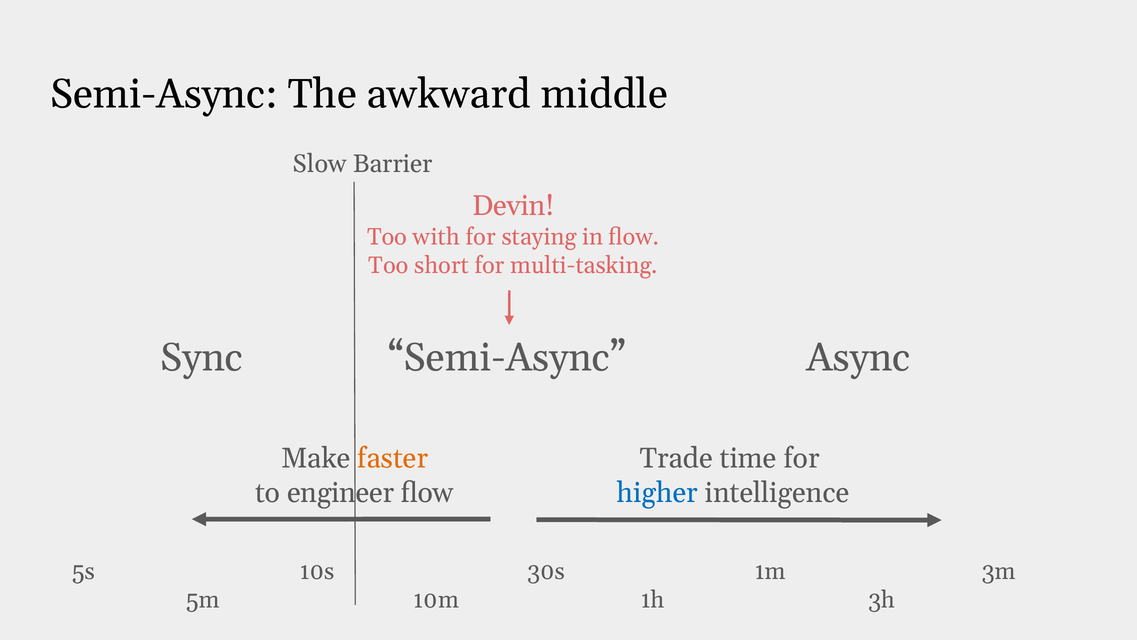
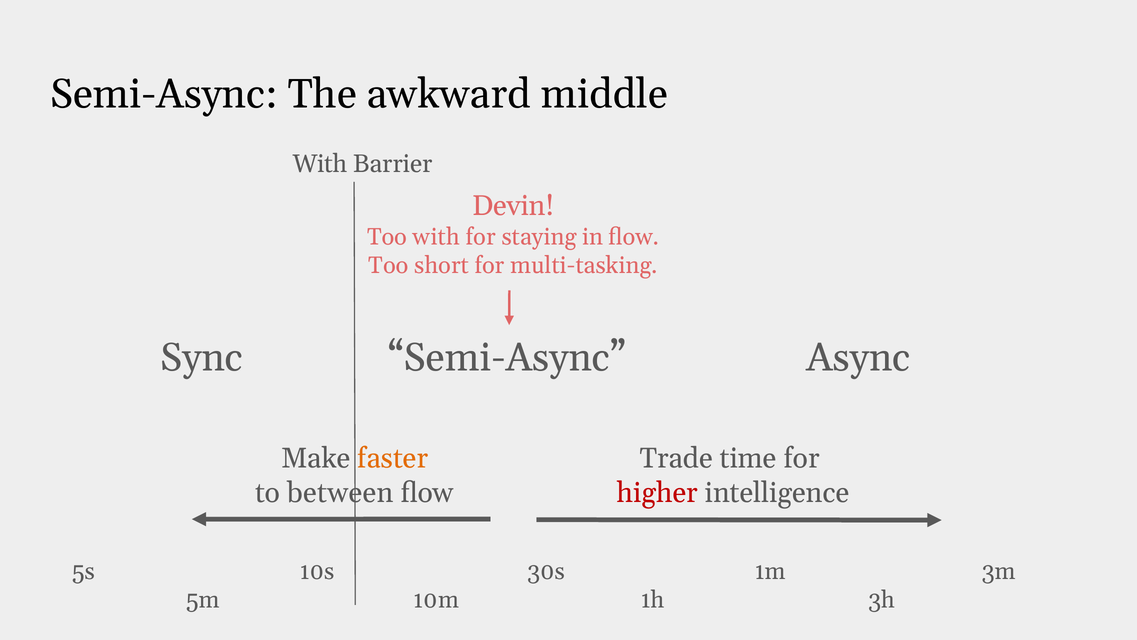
Slow at (320, 164): Slow -> With
engineer: engineer -> between
higher colour: blue -> red
